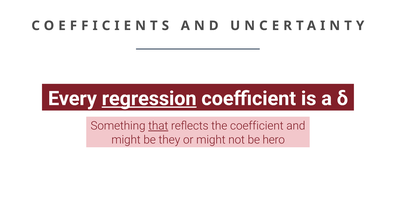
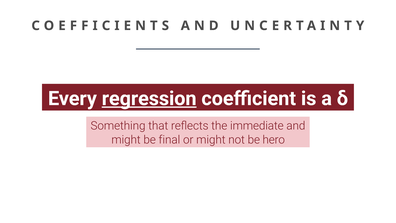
that underline: present -> none
the coefficient: coefficient -> immediate
they: they -> final
